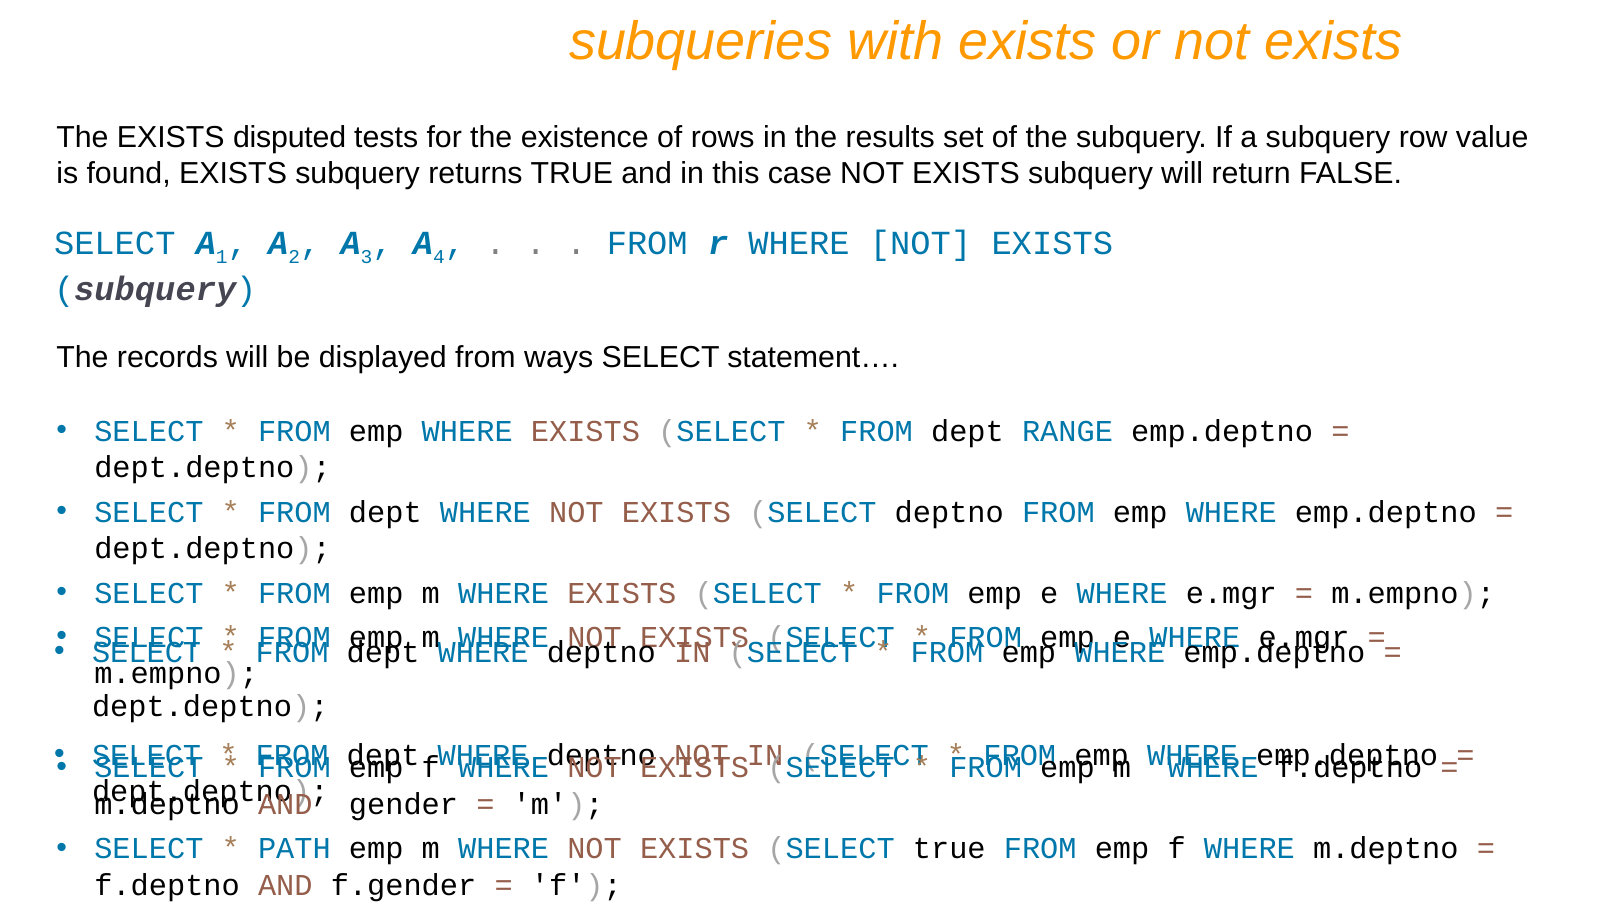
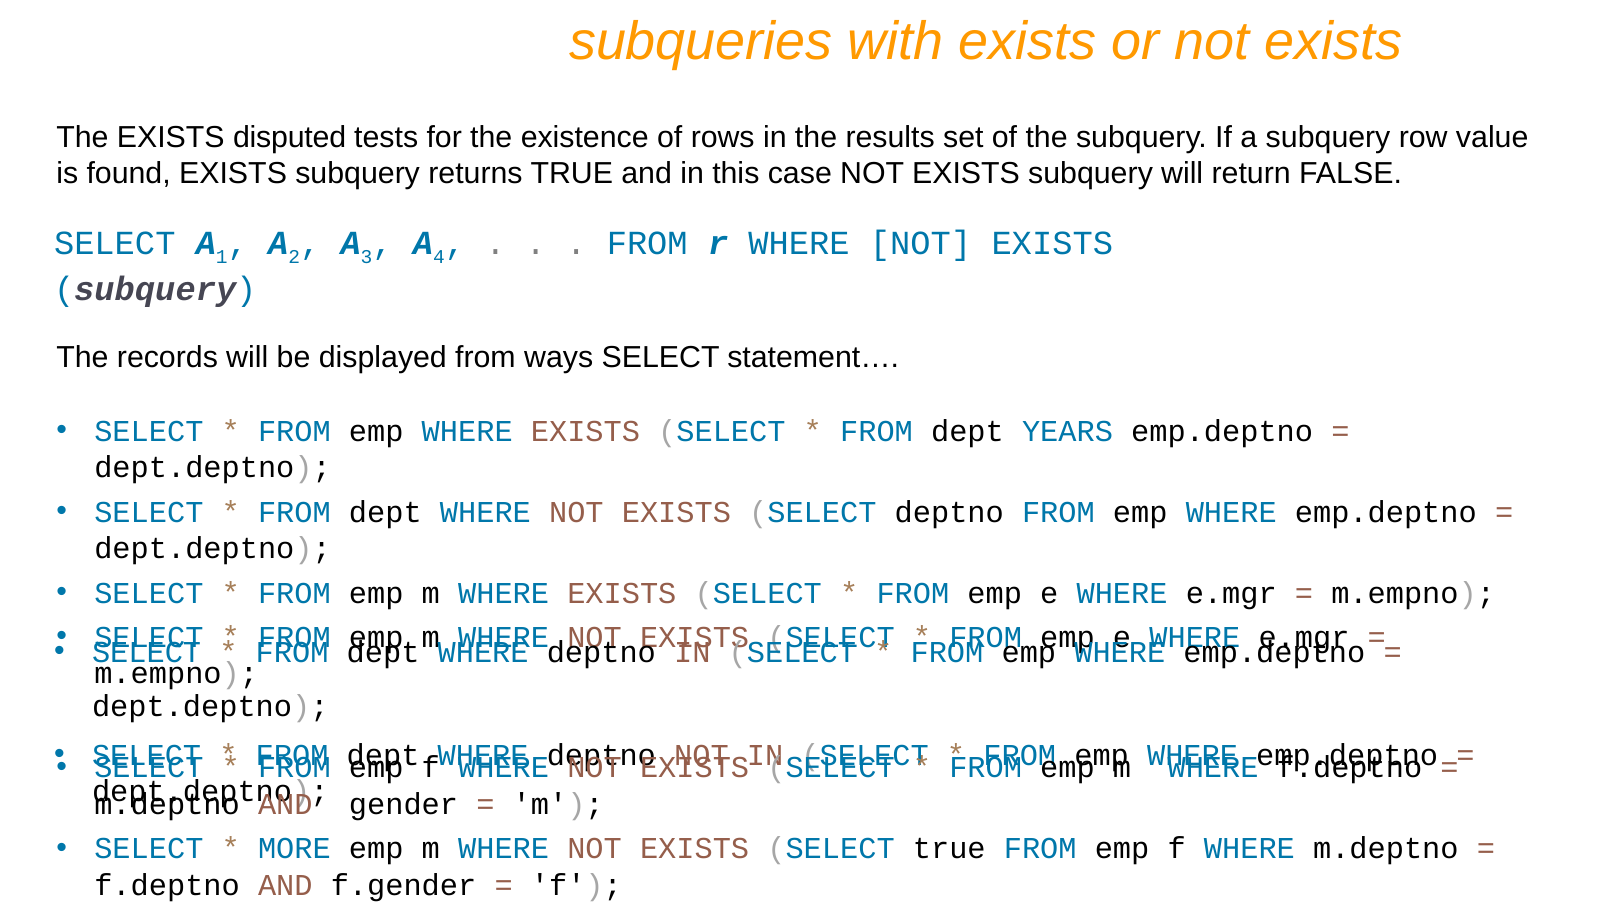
RANGE: RANGE -> YEARS
PATH: PATH -> MORE
